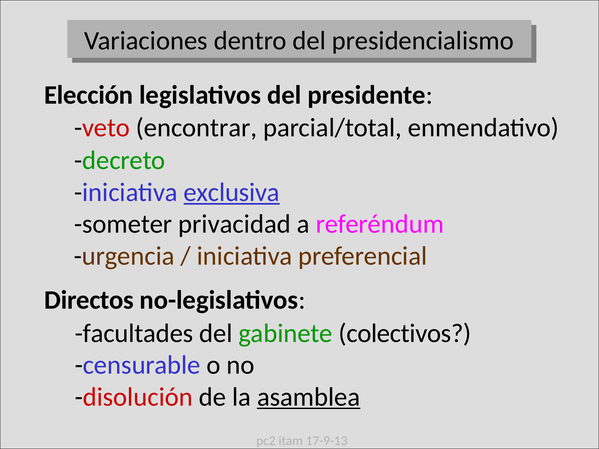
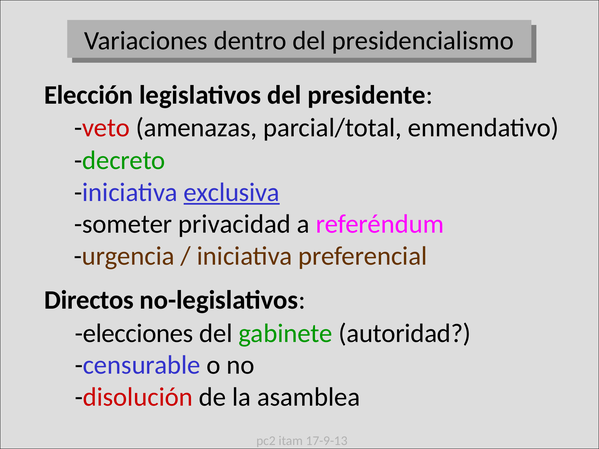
encontrar: encontrar -> amenazas
facultades: facultades -> elecciones
colectivos: colectivos -> autoridad
asamblea underline: present -> none
